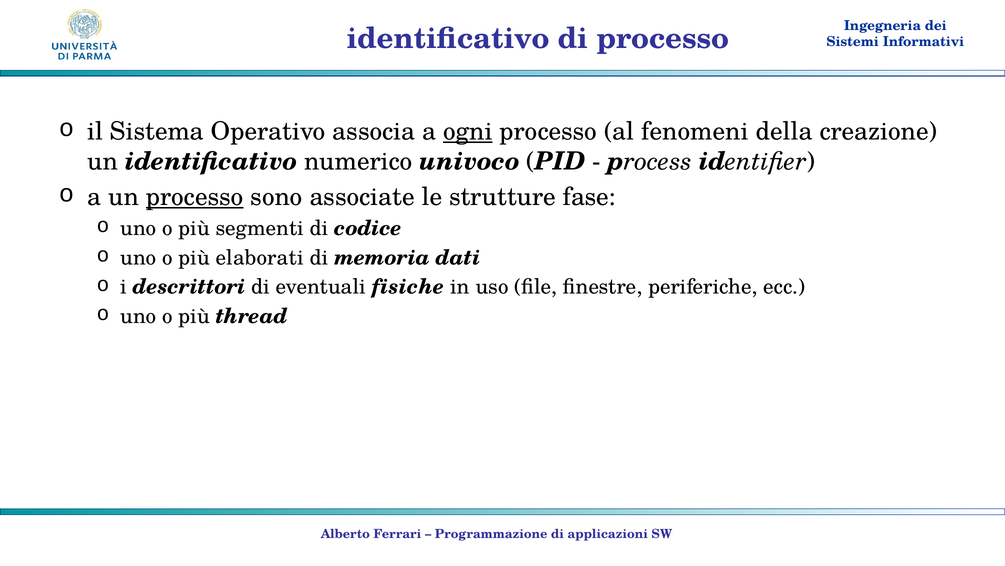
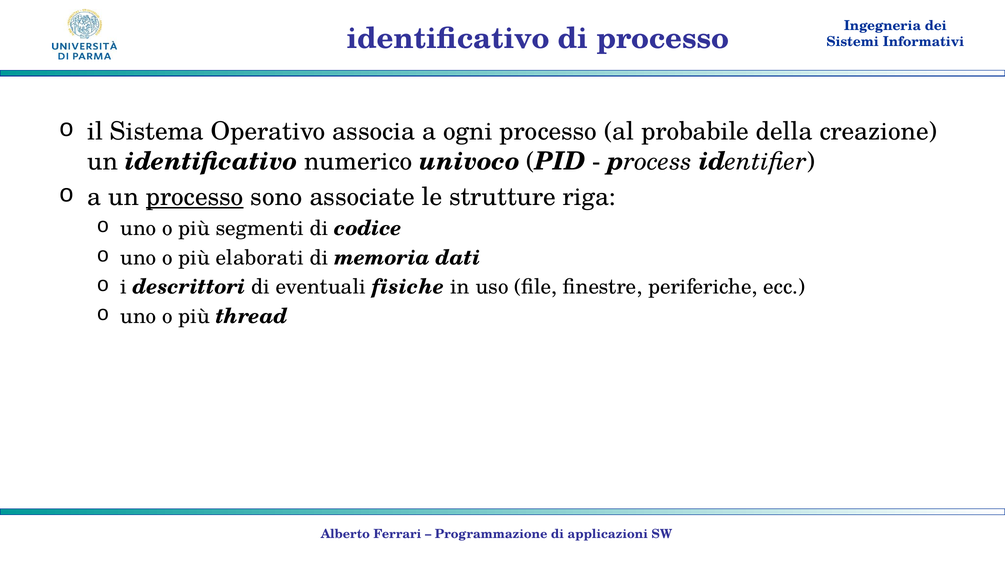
ogni underline: present -> none
fenomeni: fenomeni -> probabile
fase: fase -> riga
